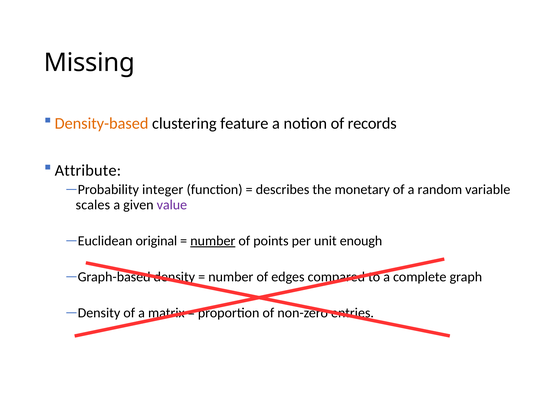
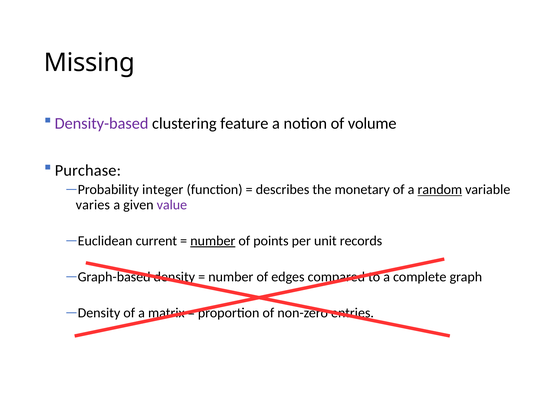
Density-based colour: orange -> purple
records: records -> volume
Attribute: Attribute -> Purchase
random underline: none -> present
scales: scales -> varies
original: original -> current
enough: enough -> records
